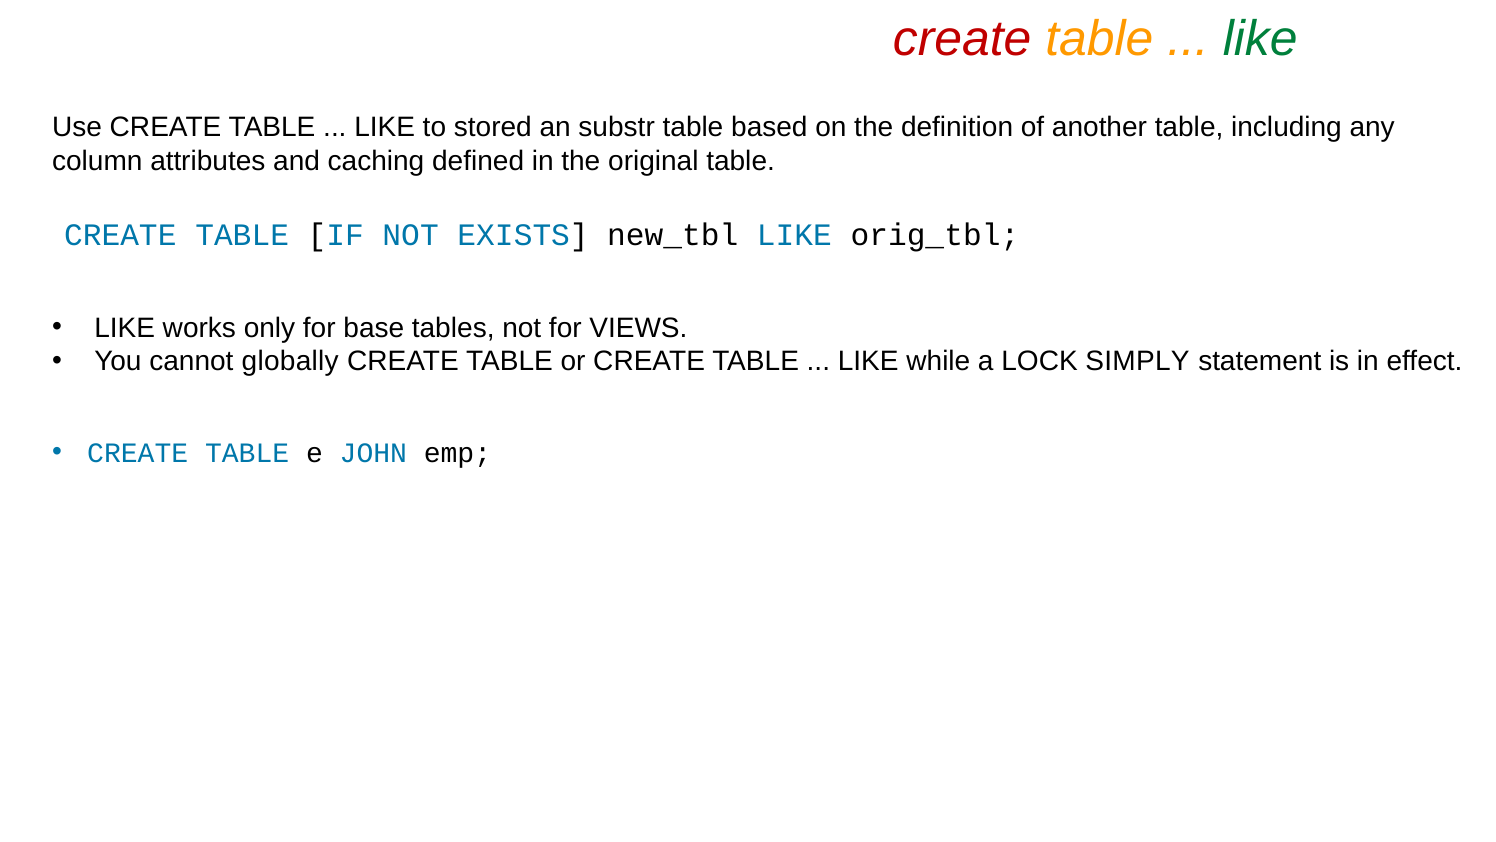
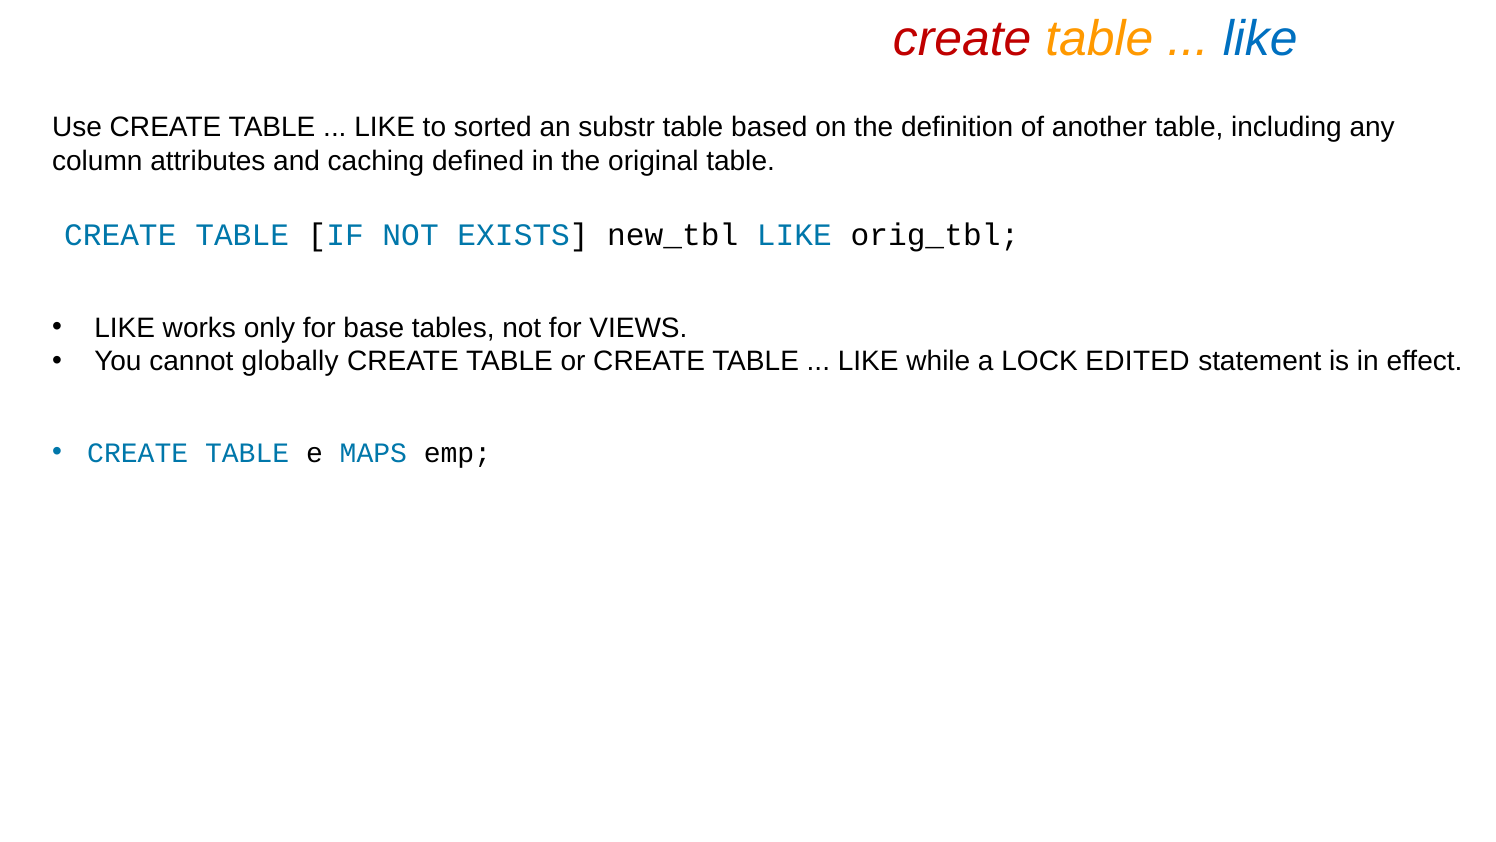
like at (1260, 39) colour: green -> blue
stored: stored -> sorted
SIMPLY: SIMPLY -> EDITED
JOHN: JOHN -> MAPS
